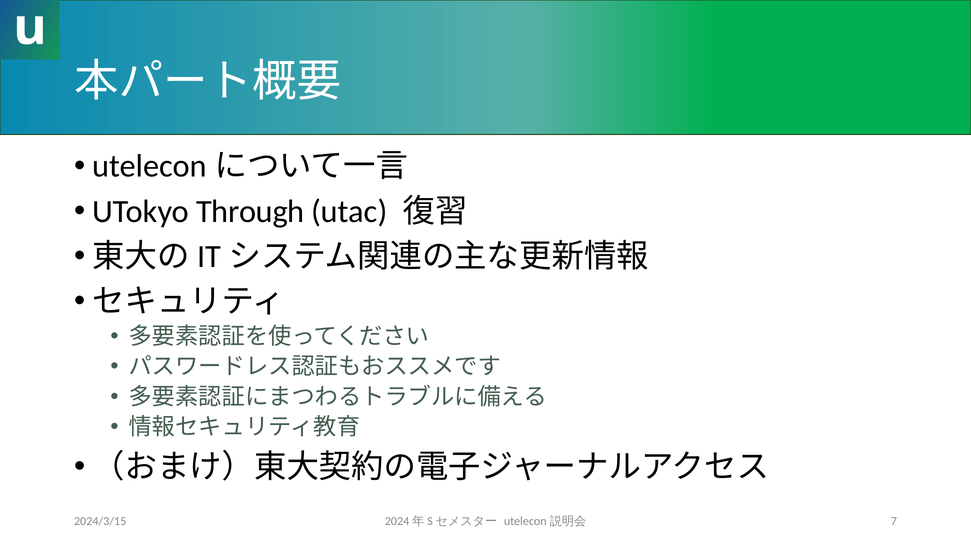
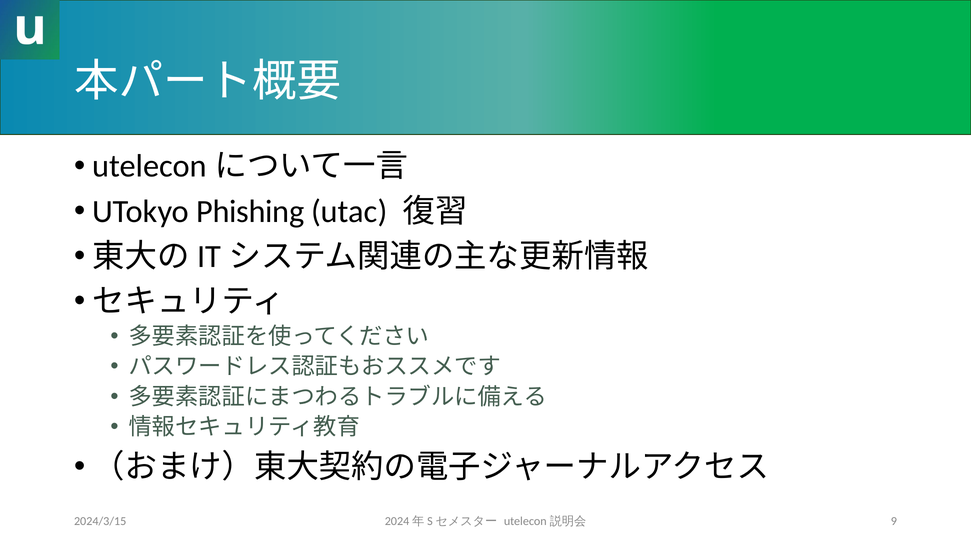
Through: Through -> Phishing
7: 7 -> 9
